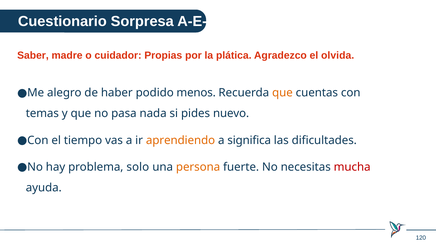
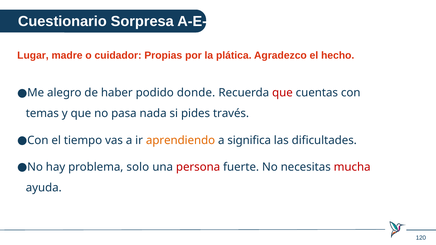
Saber: Saber -> Lugar
olvida: olvida -> hecho
menos: menos -> donde
que at (282, 93) colour: orange -> red
nuevo: nuevo -> través
persona colour: orange -> red
